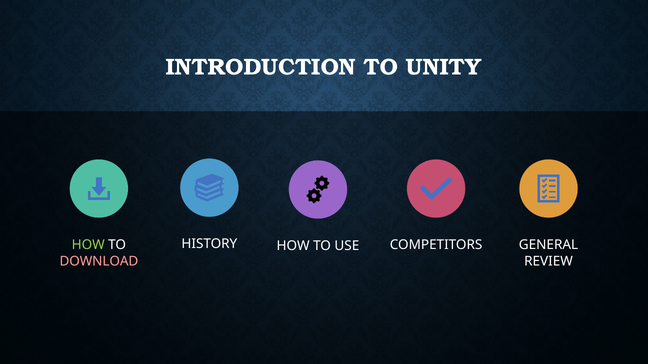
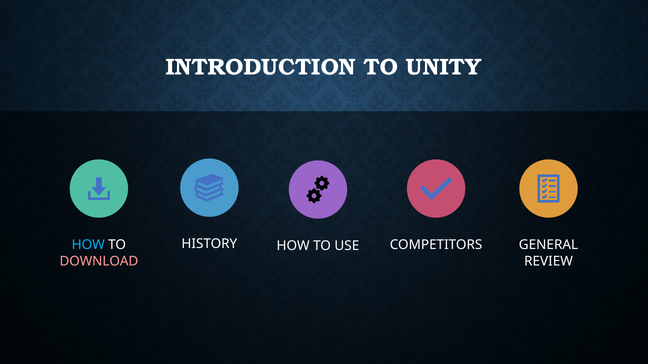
HOW at (88, 245) colour: light green -> light blue
